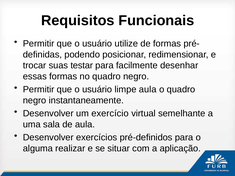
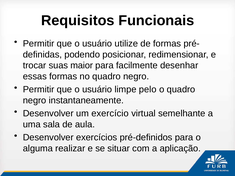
testar: testar -> maior
limpe aula: aula -> pelo
